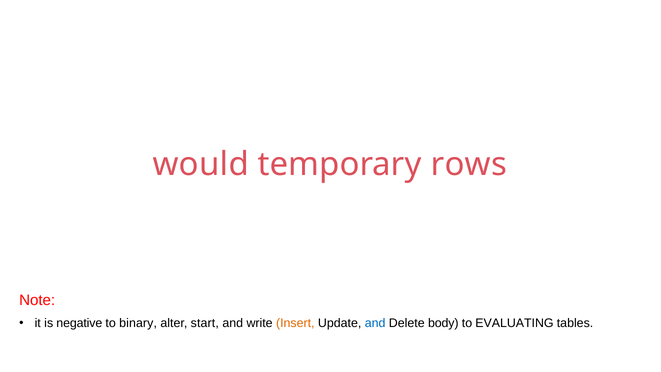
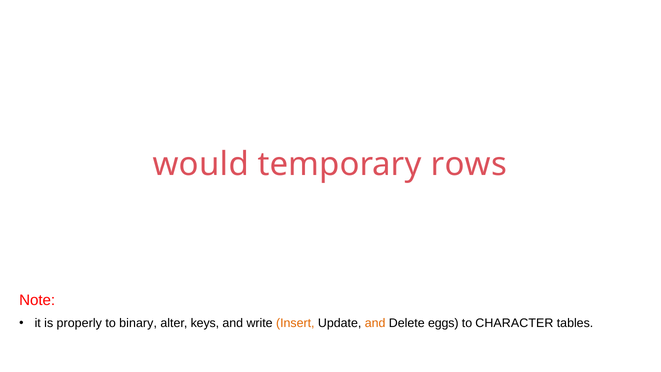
negative: negative -> properly
start: start -> keys
and at (375, 323) colour: blue -> orange
body: body -> eggs
EVALUATING: EVALUATING -> CHARACTER
